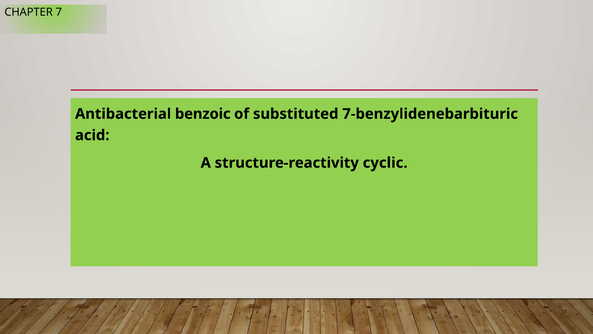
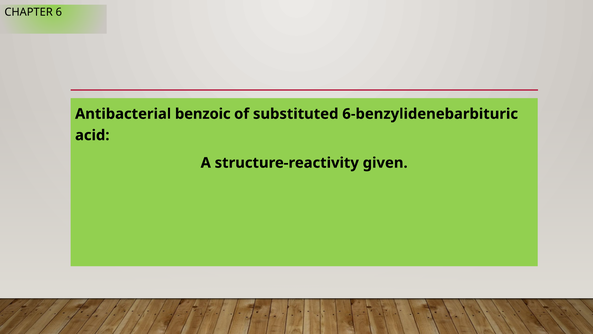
7: 7 -> 6
7-benzylidenebarbituric: 7-benzylidenebarbituric -> 6-benzylidenebarbituric
cyclic: cyclic -> given
